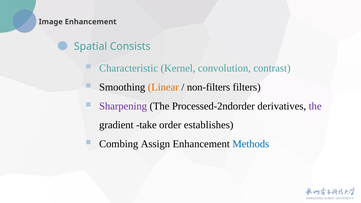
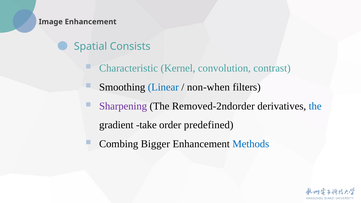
Linear colour: orange -> blue
non-filters: non-filters -> non-when
Processed-2ndorder: Processed-2ndorder -> Removed-2ndorder
the at (315, 106) colour: purple -> blue
establishes: establishes -> predefined
Assign: Assign -> Bigger
